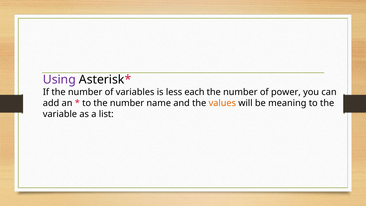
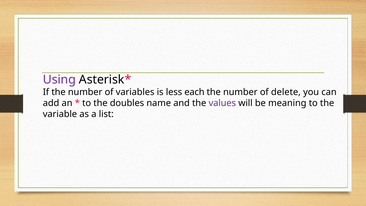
power: power -> delete
to the number: number -> doubles
values colour: orange -> purple
